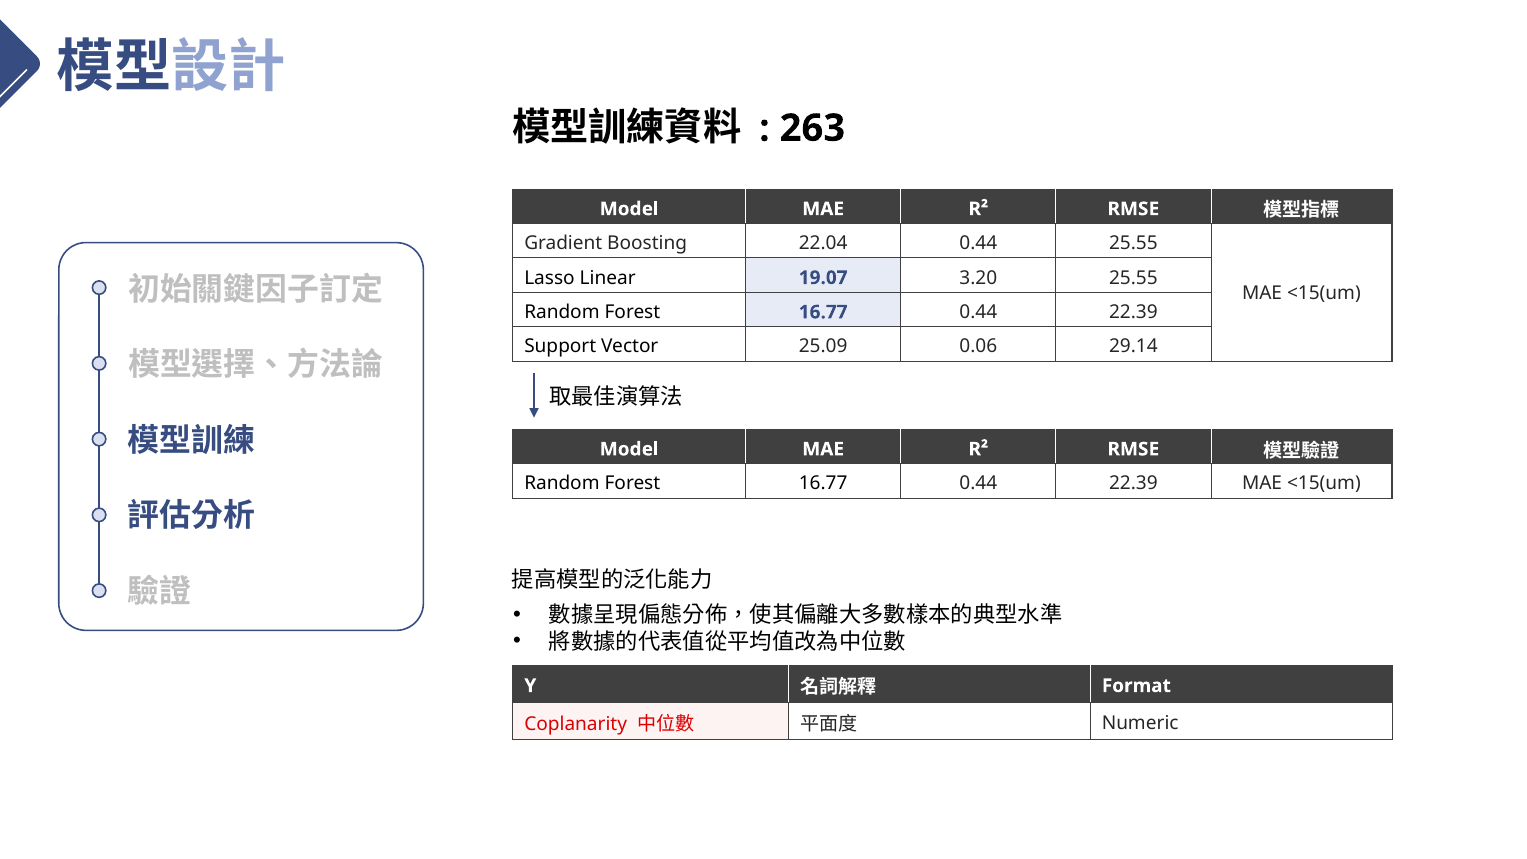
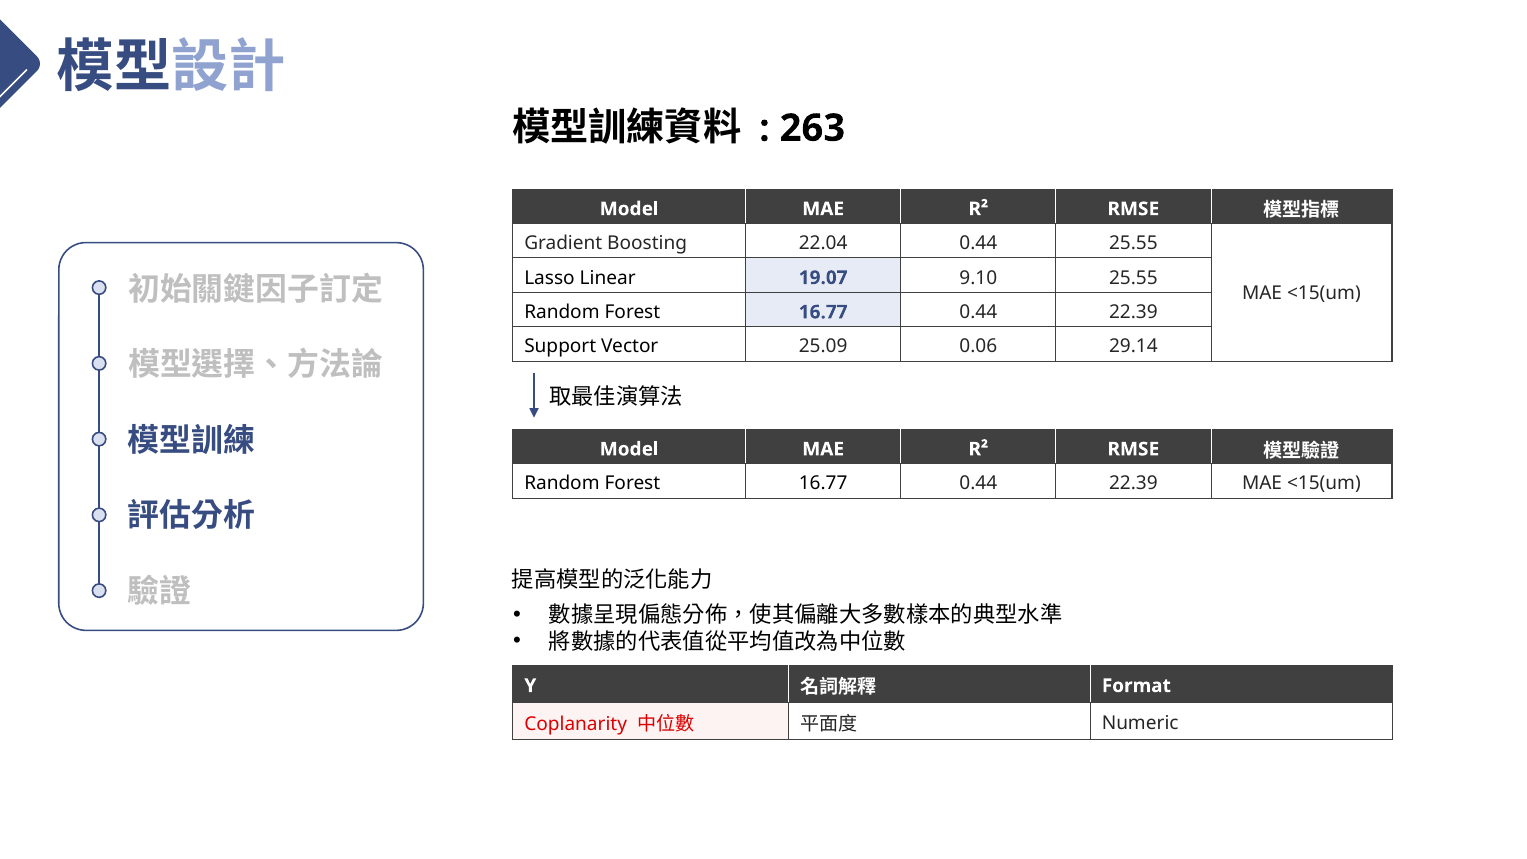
3.20: 3.20 -> 9.10
